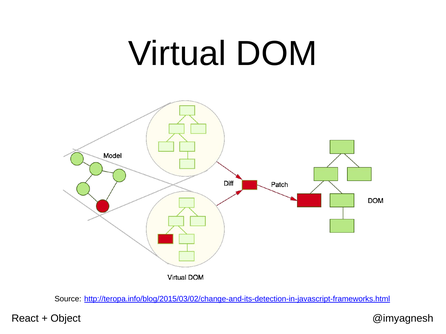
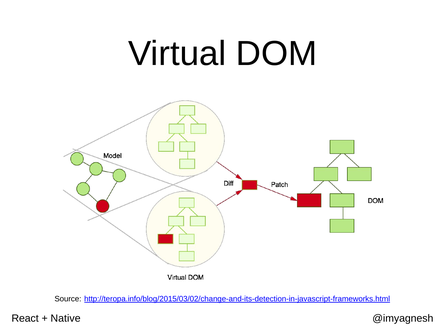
Object: Object -> Native
